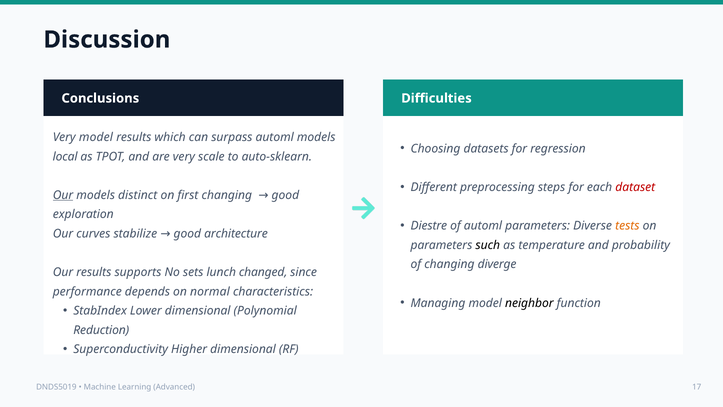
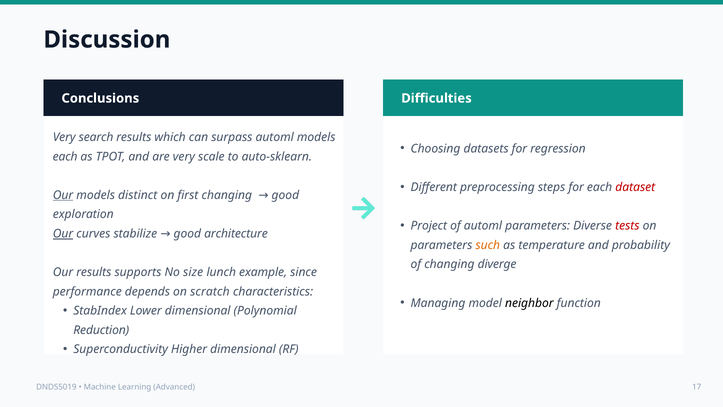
Very model: model -> search
local at (65, 156): local -> each
Diestre: Diestre -> Project
tests colour: orange -> red
Our at (63, 234) underline: none -> present
such colour: black -> orange
sets: sets -> size
changed: changed -> example
normal: normal -> scratch
